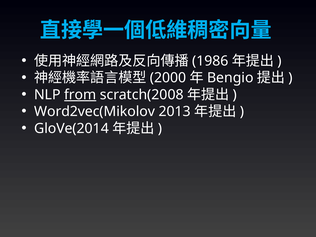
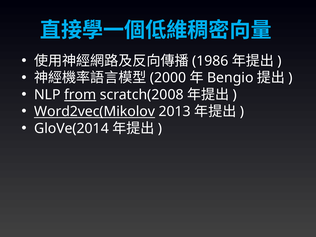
Word2vec(Mikolov underline: none -> present
